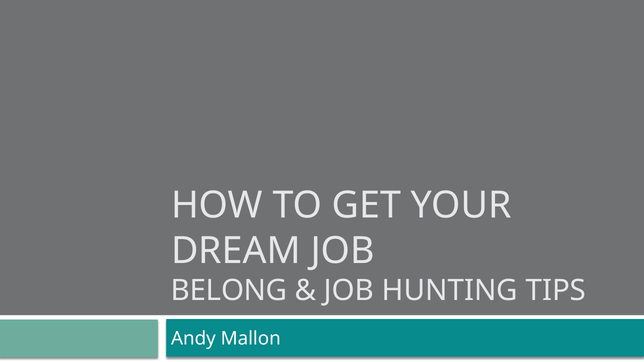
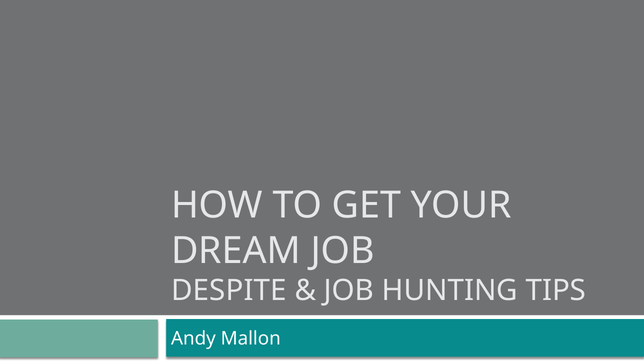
BELONG: BELONG -> DESPITE
